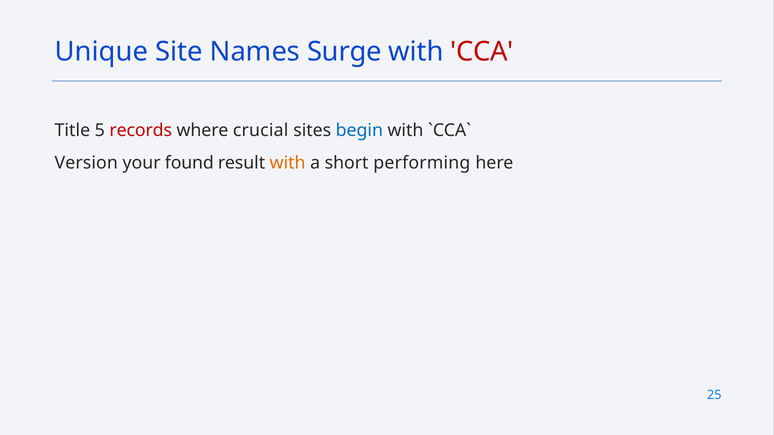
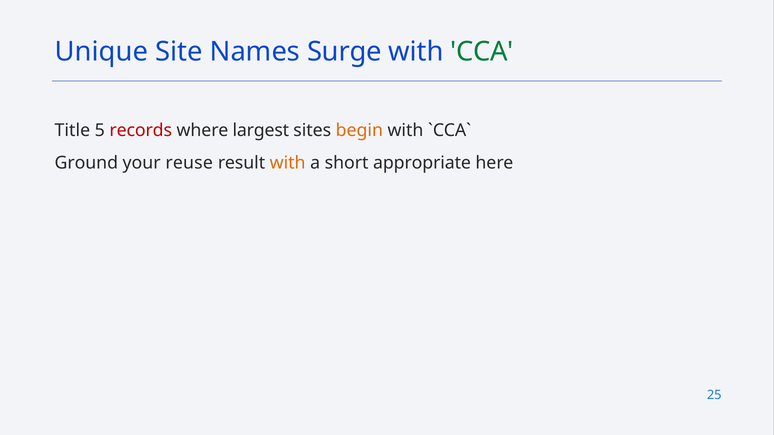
CCA colour: red -> green
crucial: crucial -> largest
begin colour: blue -> orange
Version: Version -> Ground
found: found -> reuse
performing: performing -> appropriate
